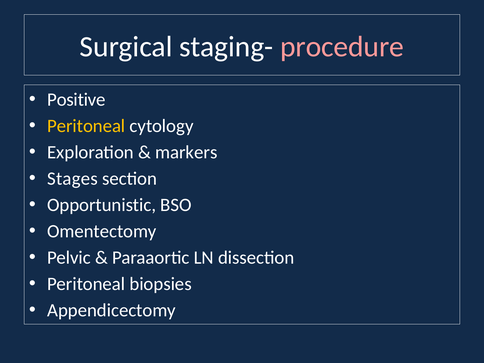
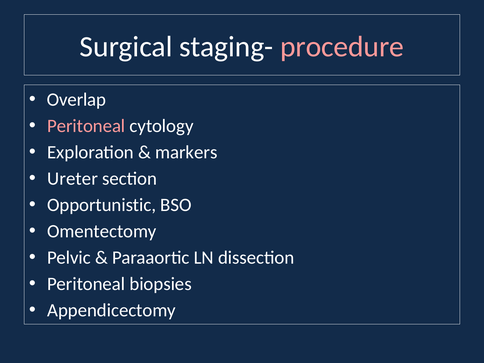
Positive: Positive -> Overlap
Peritoneal at (86, 126) colour: yellow -> pink
Stages: Stages -> Ureter
